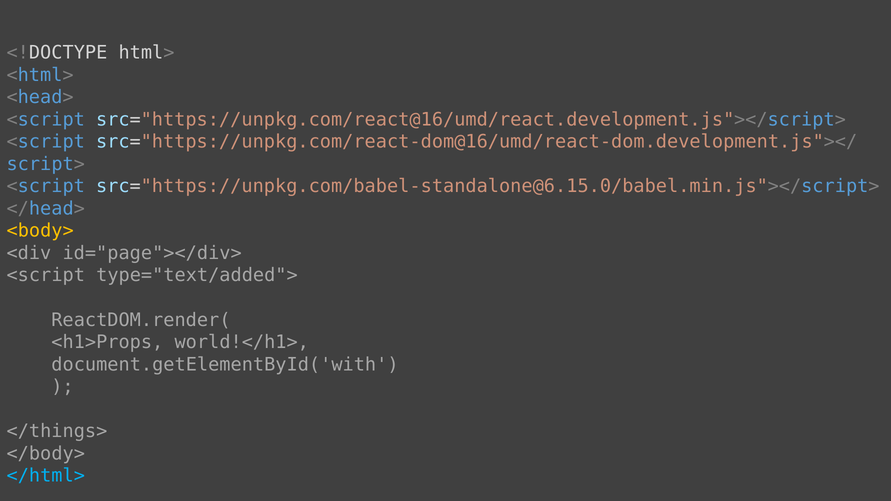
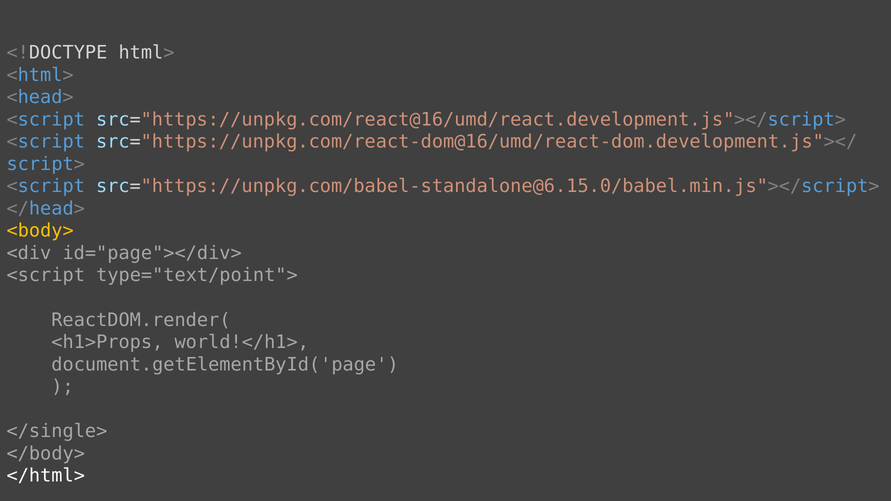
type="text/added">: type="text/added"> -> type="text/point">
document.getElementById('with: document.getElementById('with -> document.getElementById('page
</things>: </things> -> </single>
</html> colour: light blue -> white
